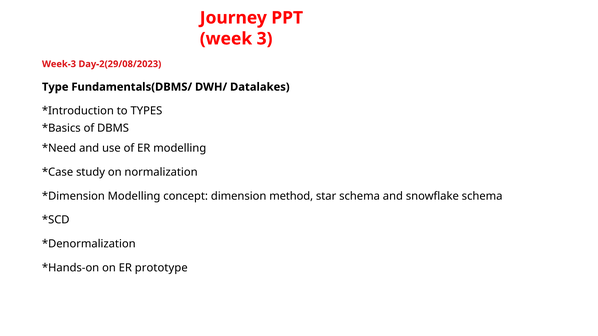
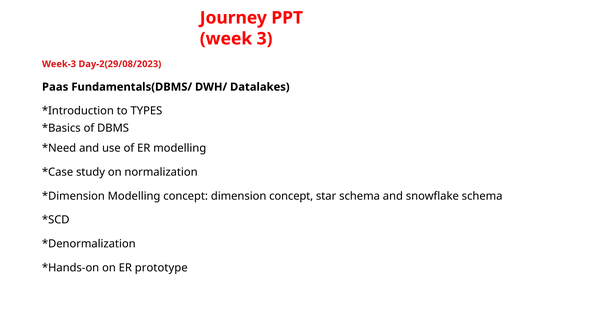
Type: Type -> Paas
dimension method: method -> concept
